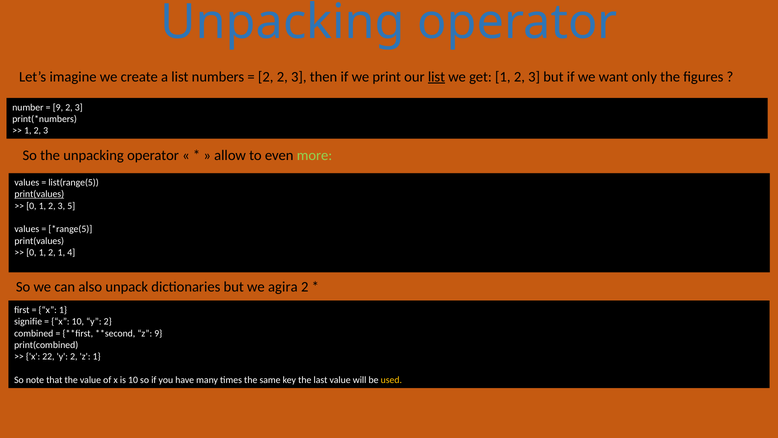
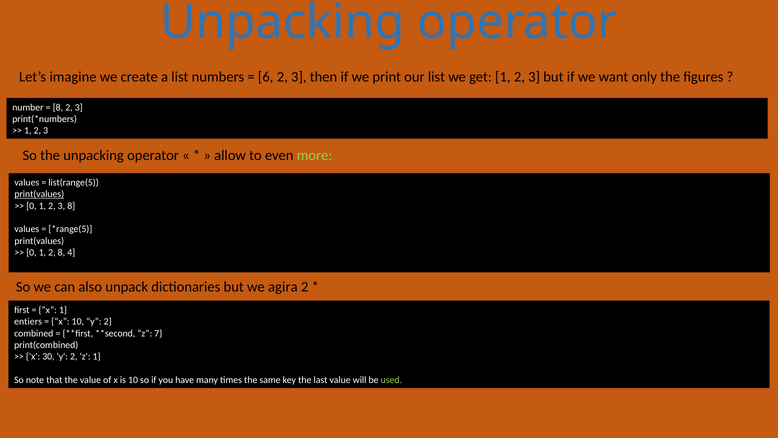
2 at (266, 77): 2 -> 6
list at (436, 77) underline: present -> none
9 at (58, 107): 9 -> 8
3 5: 5 -> 8
2 1: 1 -> 8
signifie: signifie -> entiers
z 9: 9 -> 7
22: 22 -> 30
used colour: yellow -> light green
